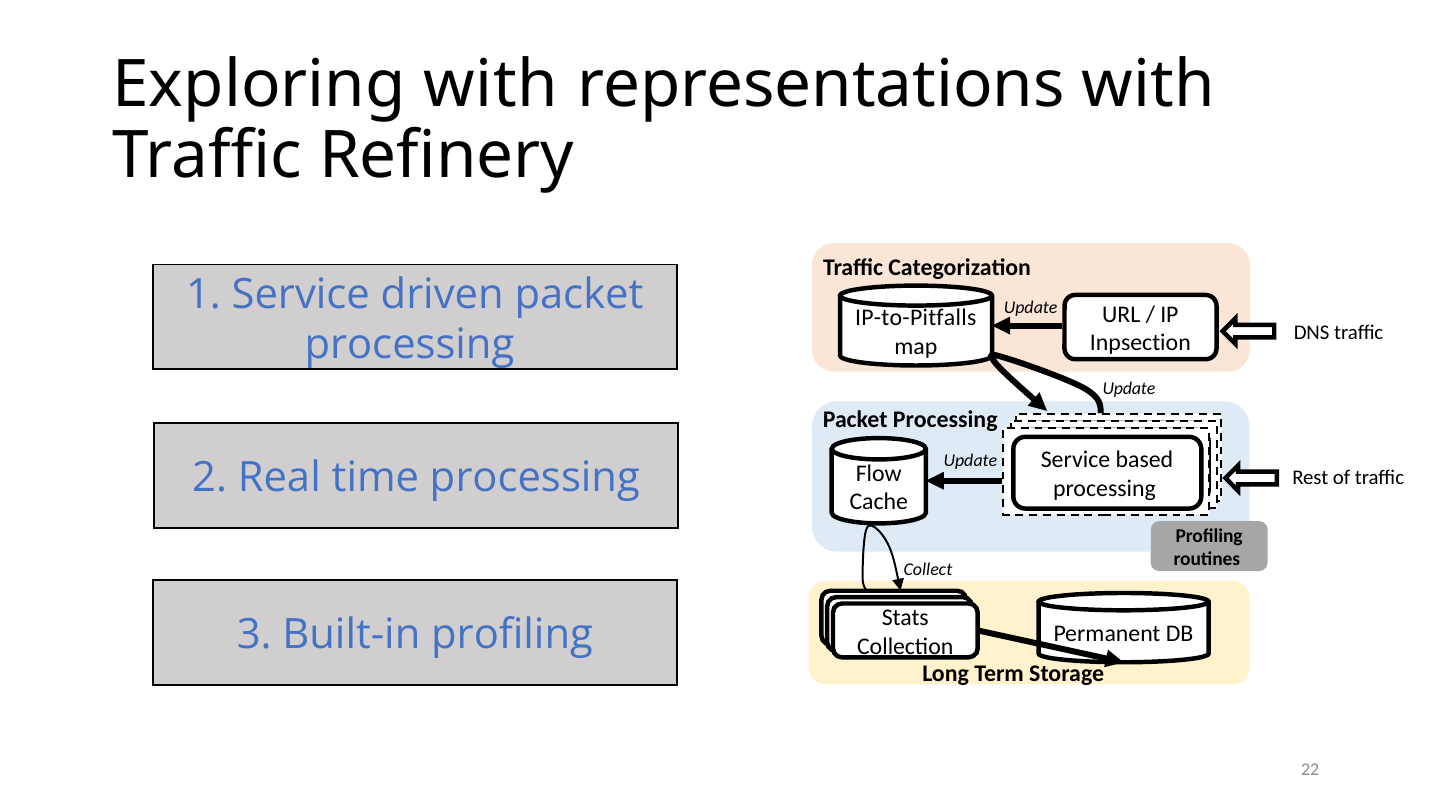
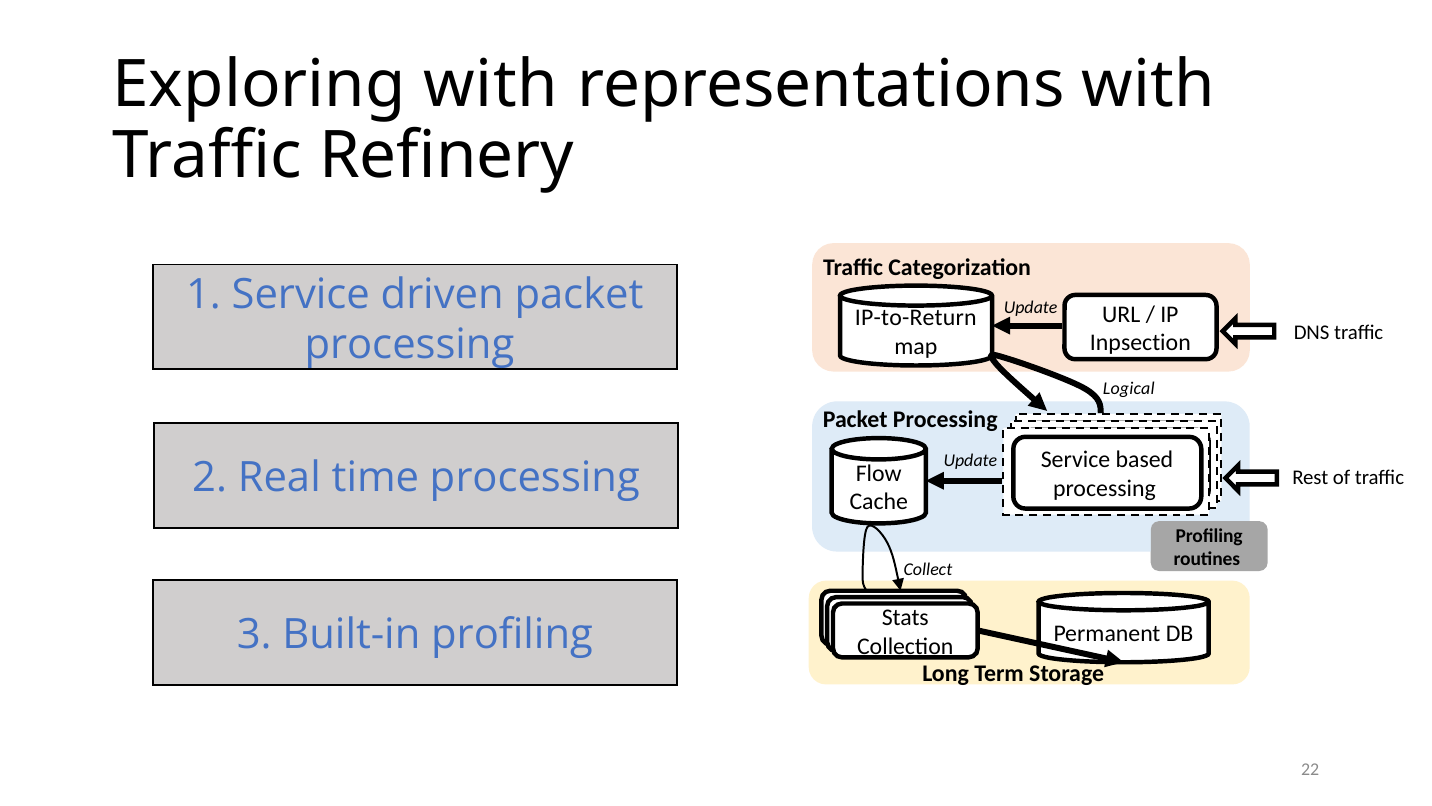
IP-to-Pitfalls: IP-to-Pitfalls -> IP-to-Return
Update at (1129, 388): Update -> Logical
